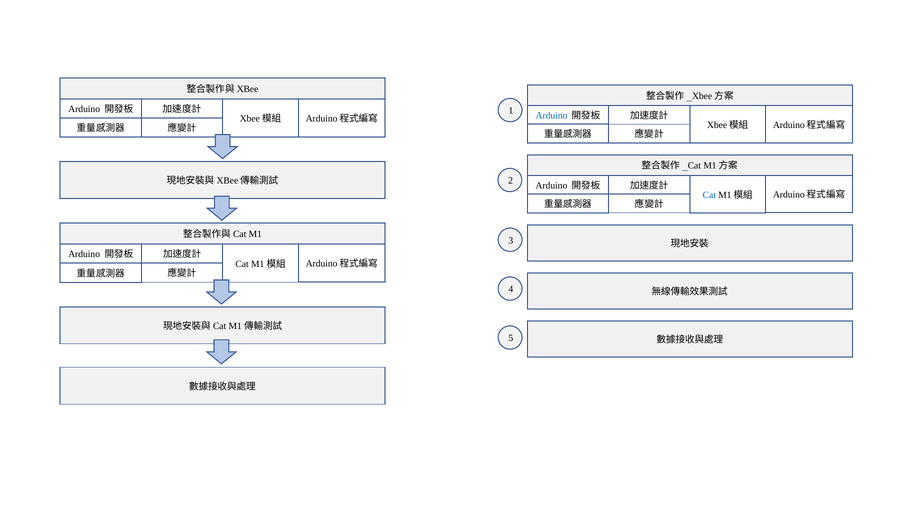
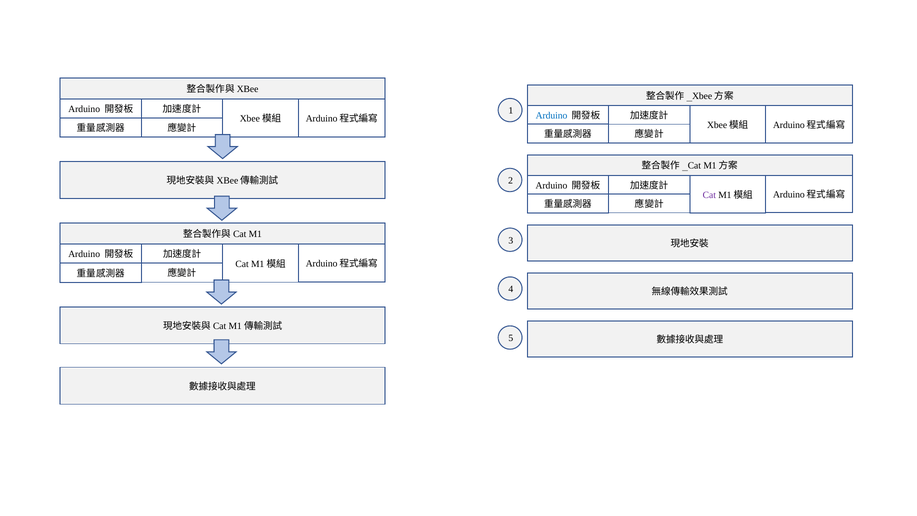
Cat at (709, 195) colour: blue -> purple
